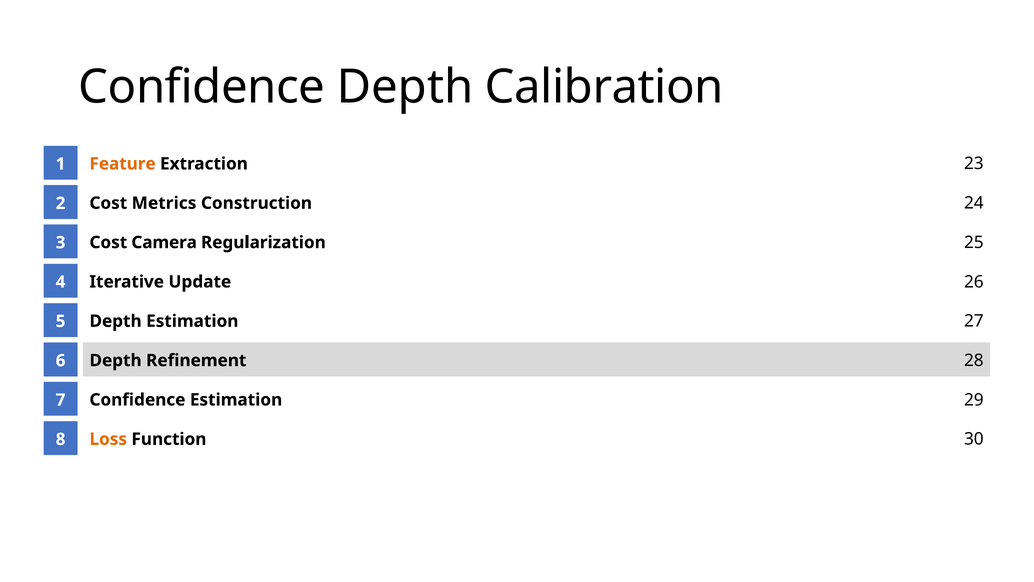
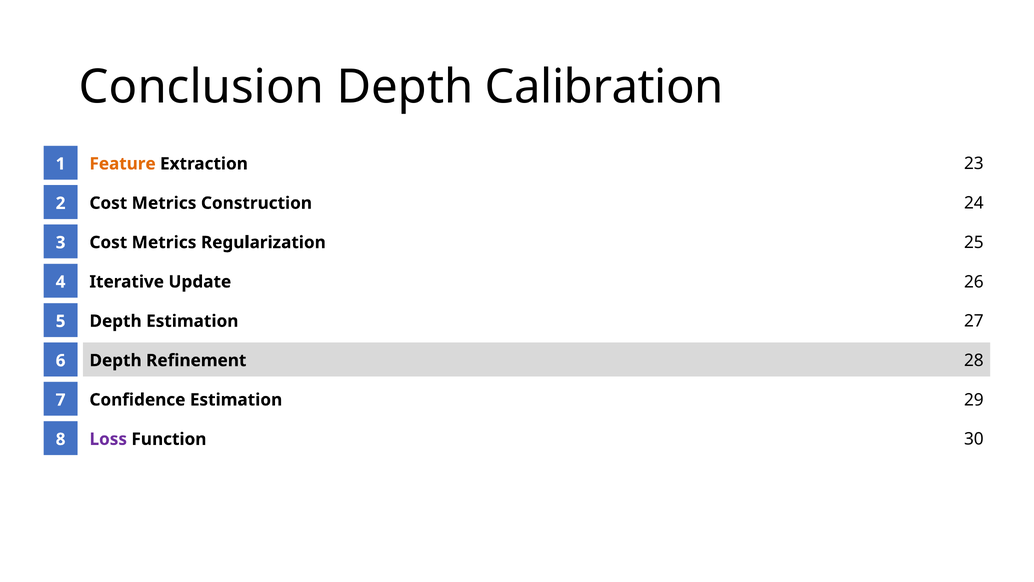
Confidence at (202, 87): Confidence -> Conclusion
Camera at (164, 242): Camera -> Metrics
Loss colour: orange -> purple
